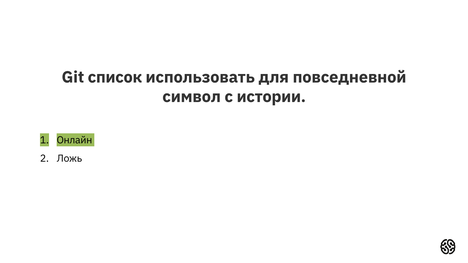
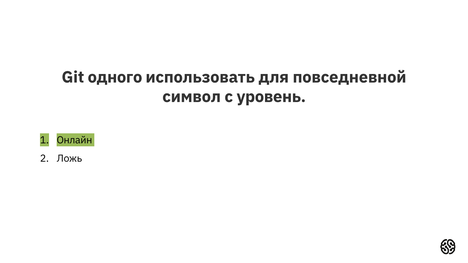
список: список -> одного
истории: истории -> уровень
